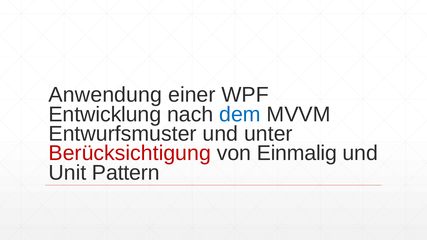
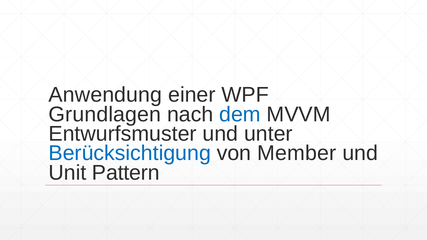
Entwicklung: Entwicklung -> Grundlagen
Berücksichtigung colour: red -> blue
Einmalig: Einmalig -> Member
